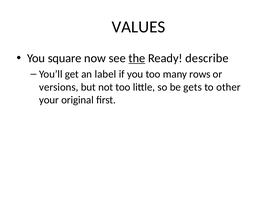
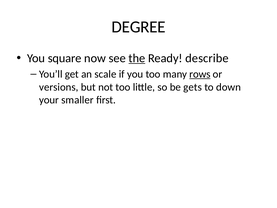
VALUES: VALUES -> DEGREE
label: label -> scale
rows underline: none -> present
other: other -> down
original: original -> smaller
